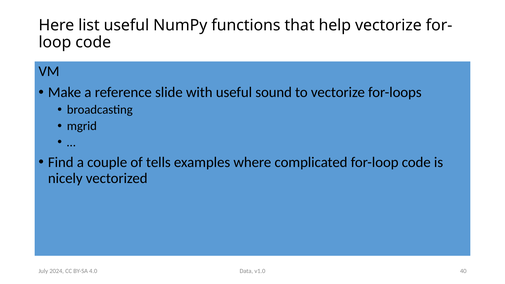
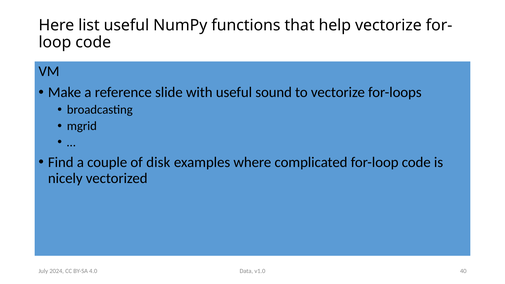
tells: tells -> disk
